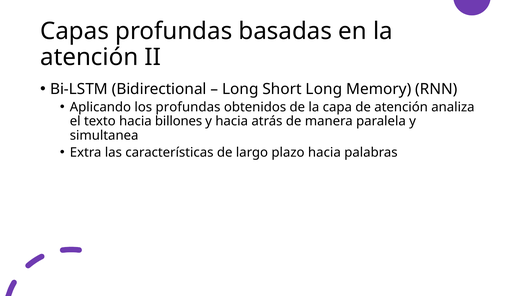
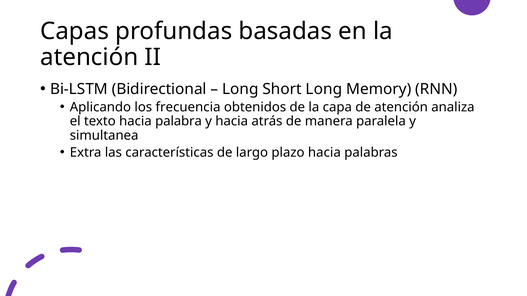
los profundas: profundas -> frecuencia
billones: billones -> palabra
